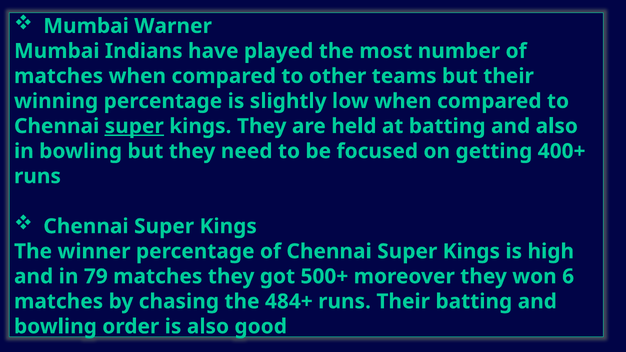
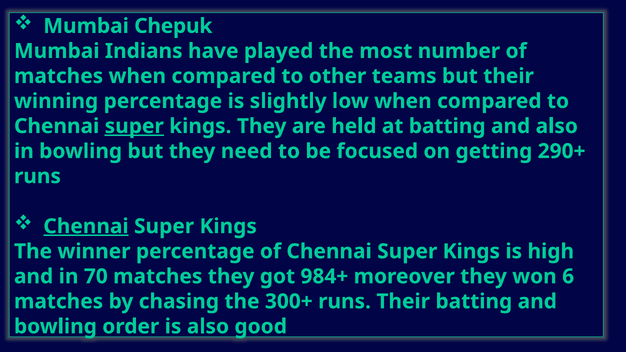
Warner: Warner -> Chepuk
400+: 400+ -> 290+
Chennai at (86, 226) underline: none -> present
79: 79 -> 70
500+: 500+ -> 984+
484+: 484+ -> 300+
